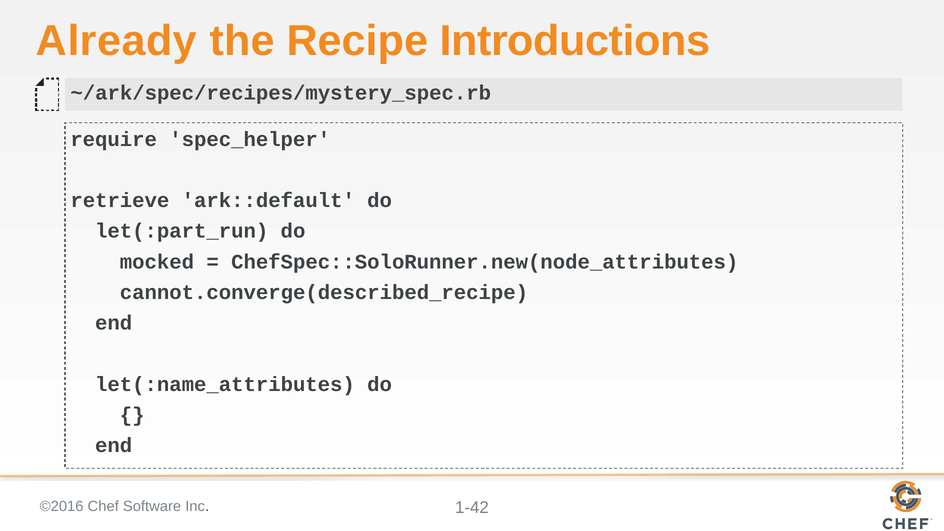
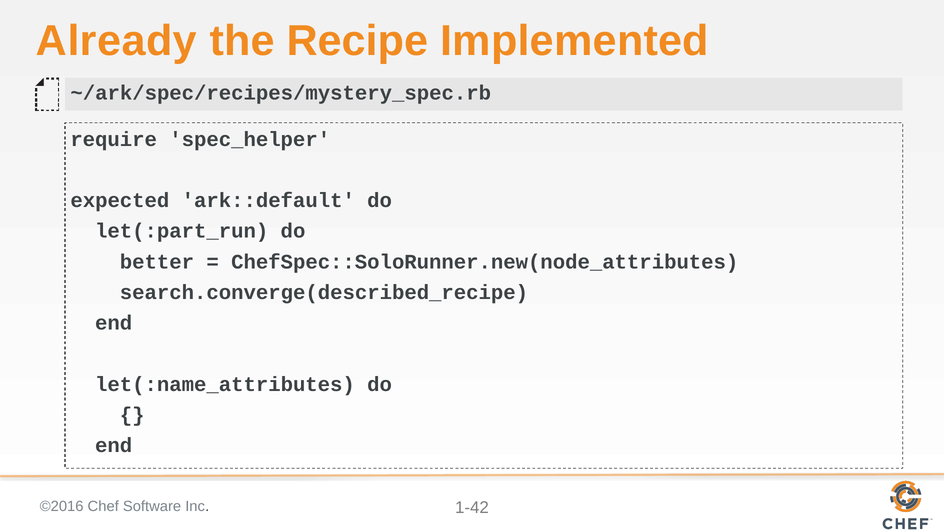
Introductions: Introductions -> Implemented
retrieve: retrieve -> expected
mocked: mocked -> better
cannot.converge(described_recipe: cannot.converge(described_recipe -> search.converge(described_recipe
